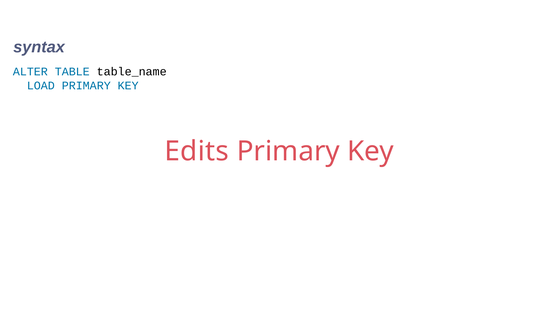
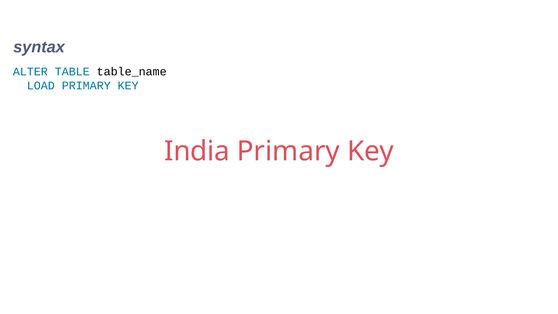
Edits: Edits -> India
